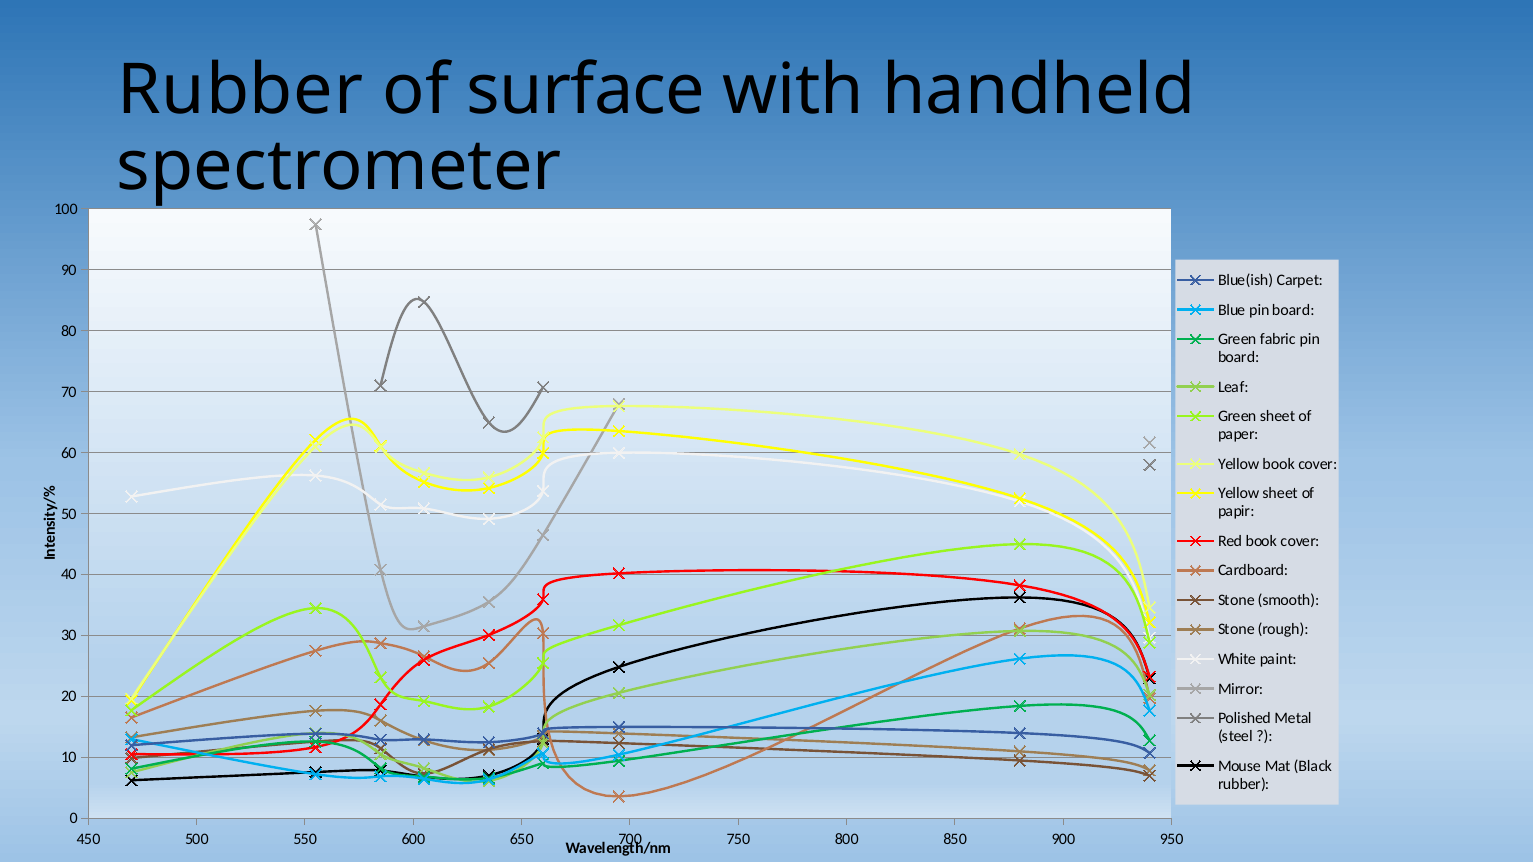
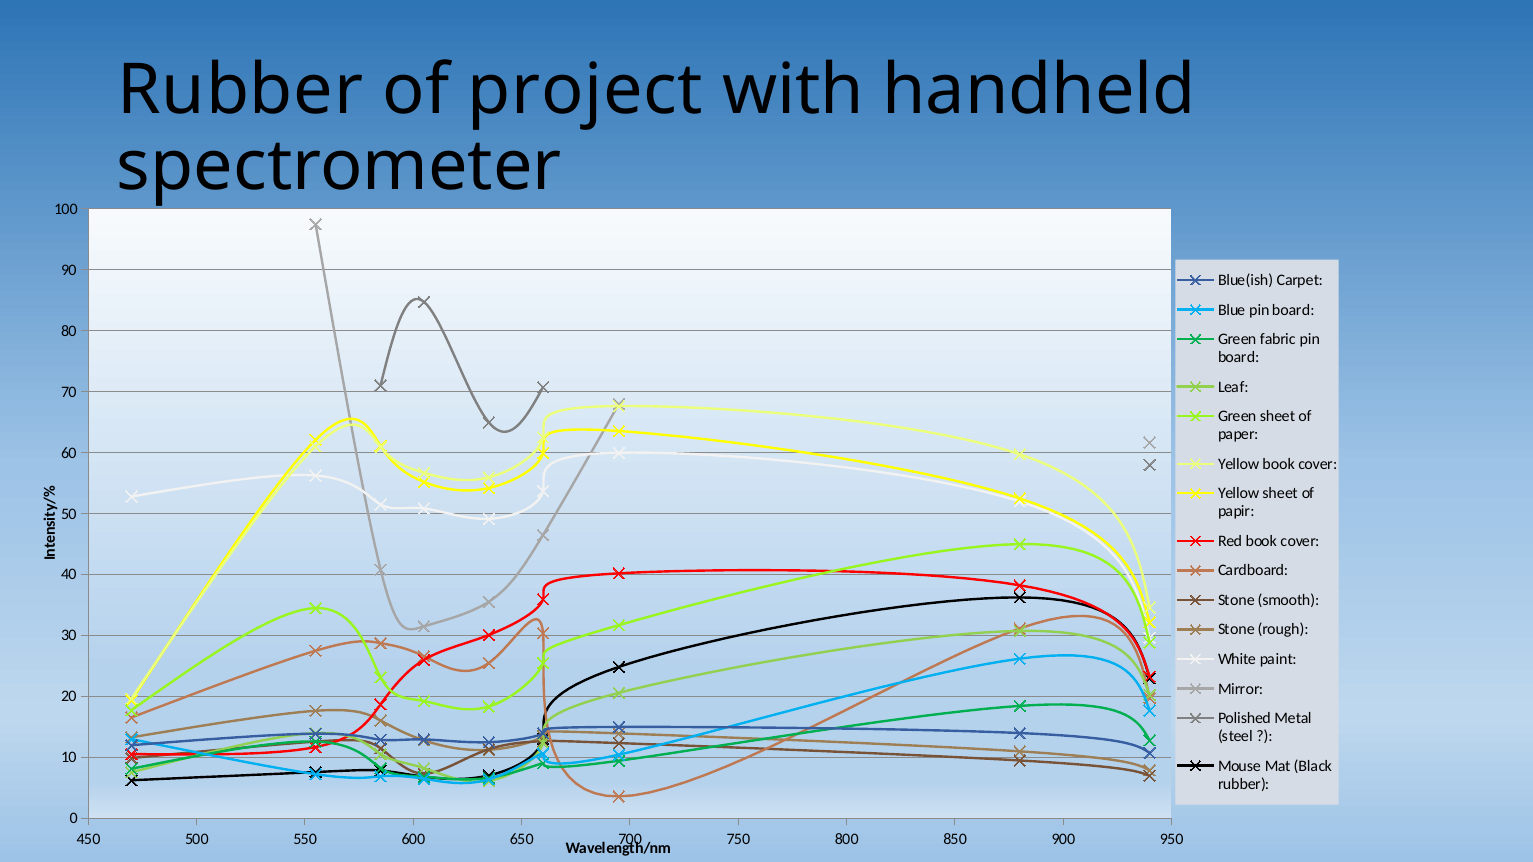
surface: surface -> project
